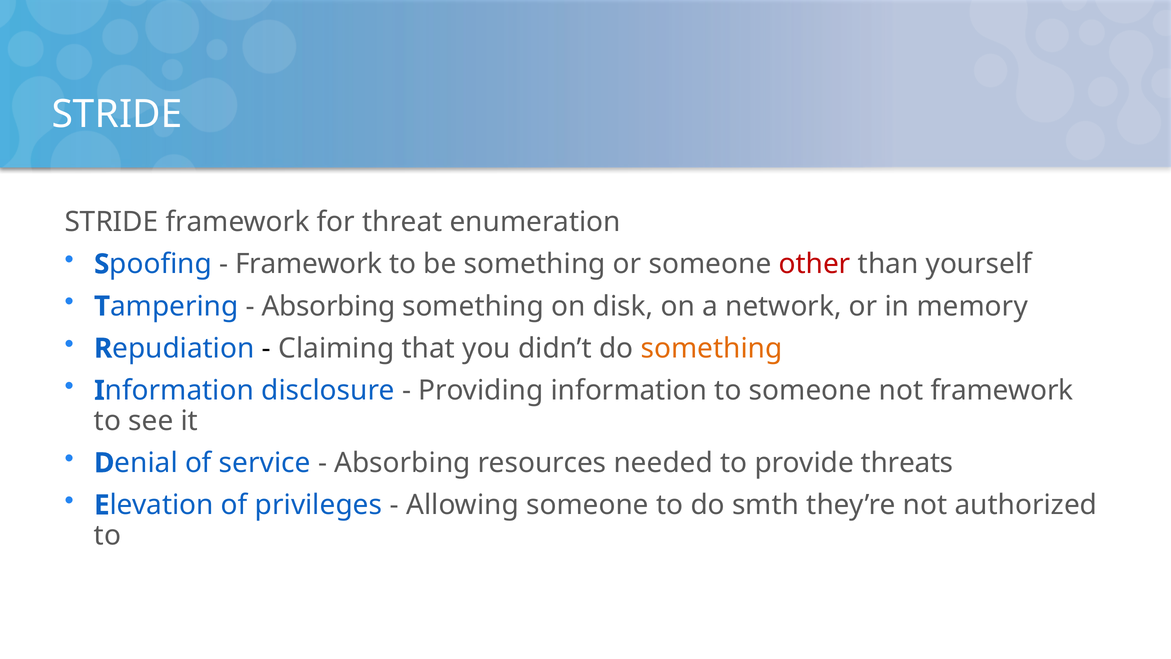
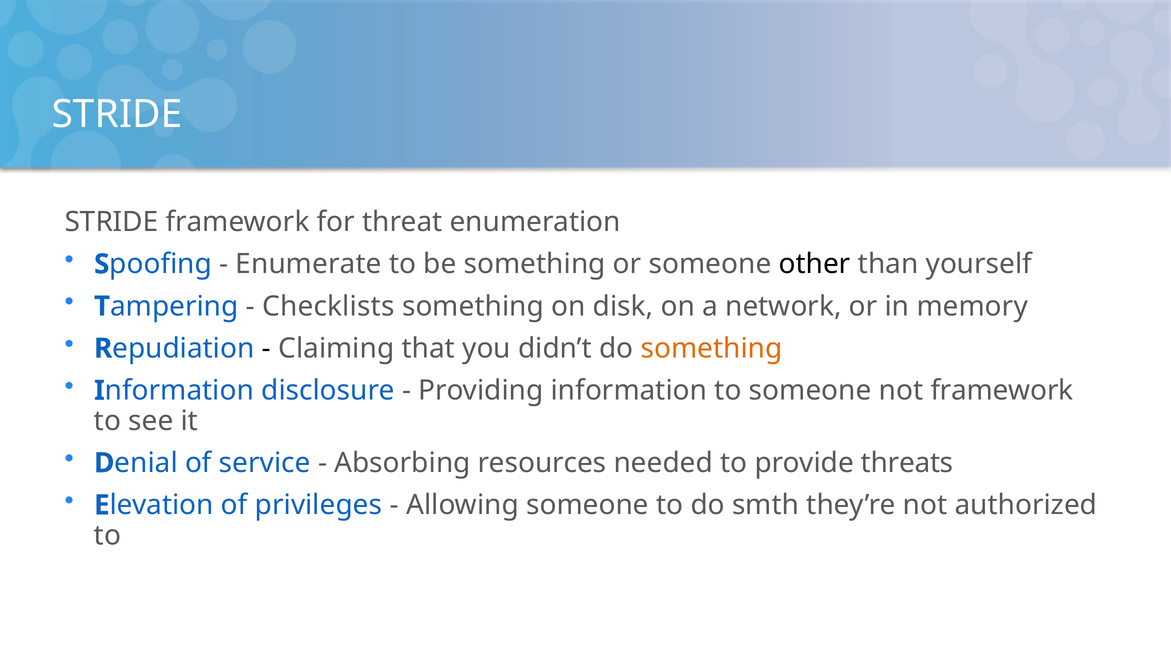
Framework at (309, 264): Framework -> Enumerate
other colour: red -> black
Absorbing at (329, 306): Absorbing -> Checklists
